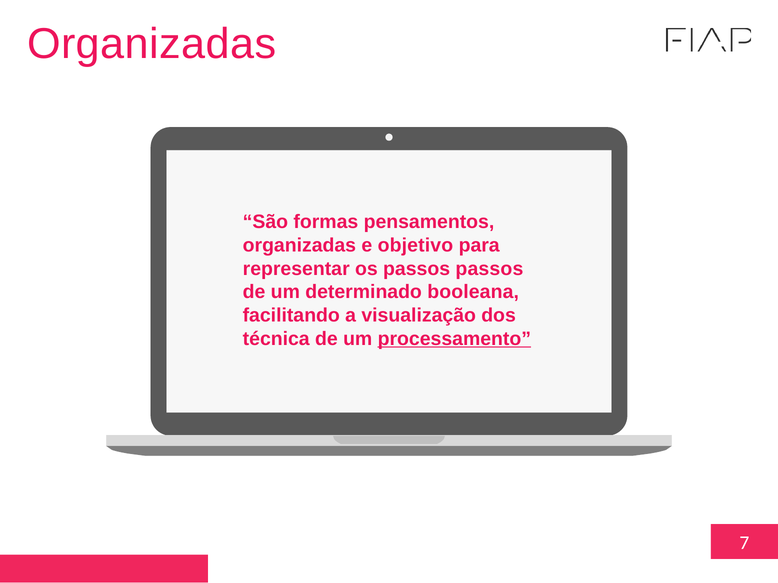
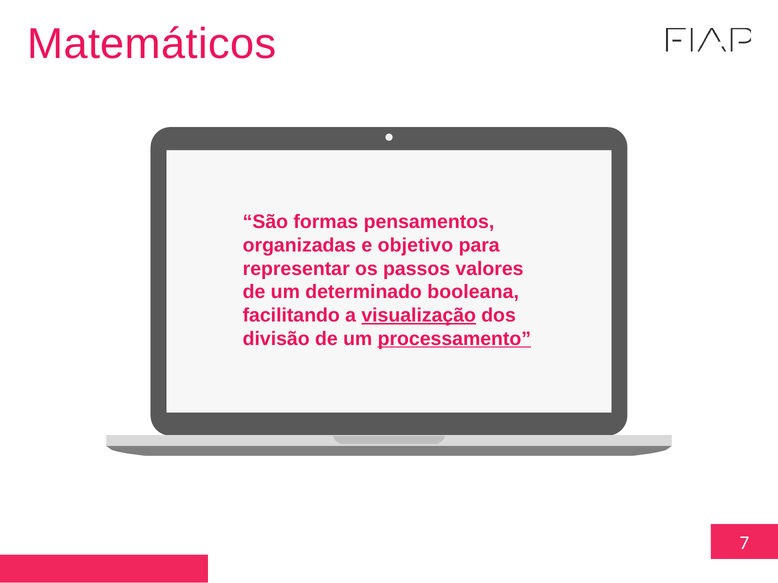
Organizadas at (152, 44): Organizadas -> Matemáticos
passos passos: passos -> valores
visualização underline: none -> present
técnica: técnica -> divisão
